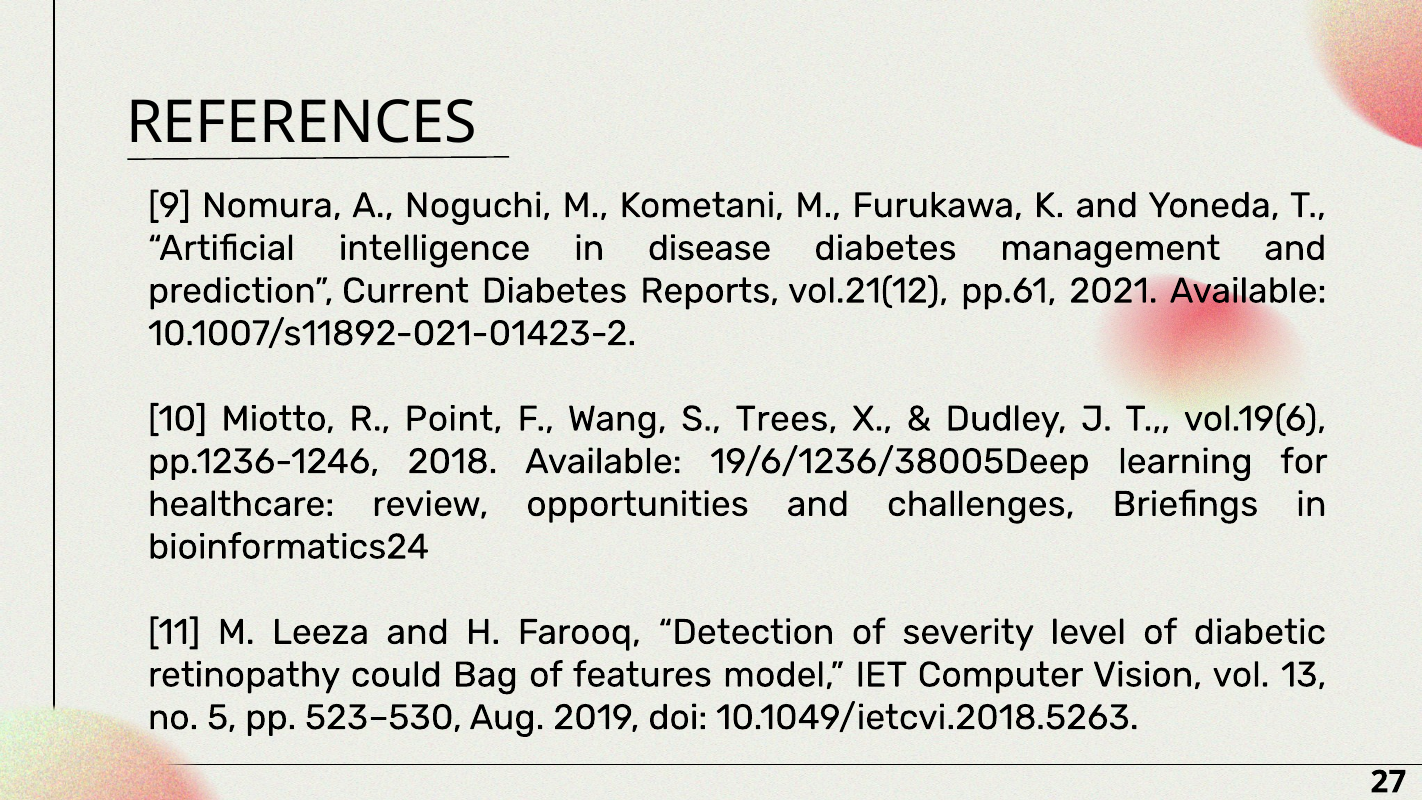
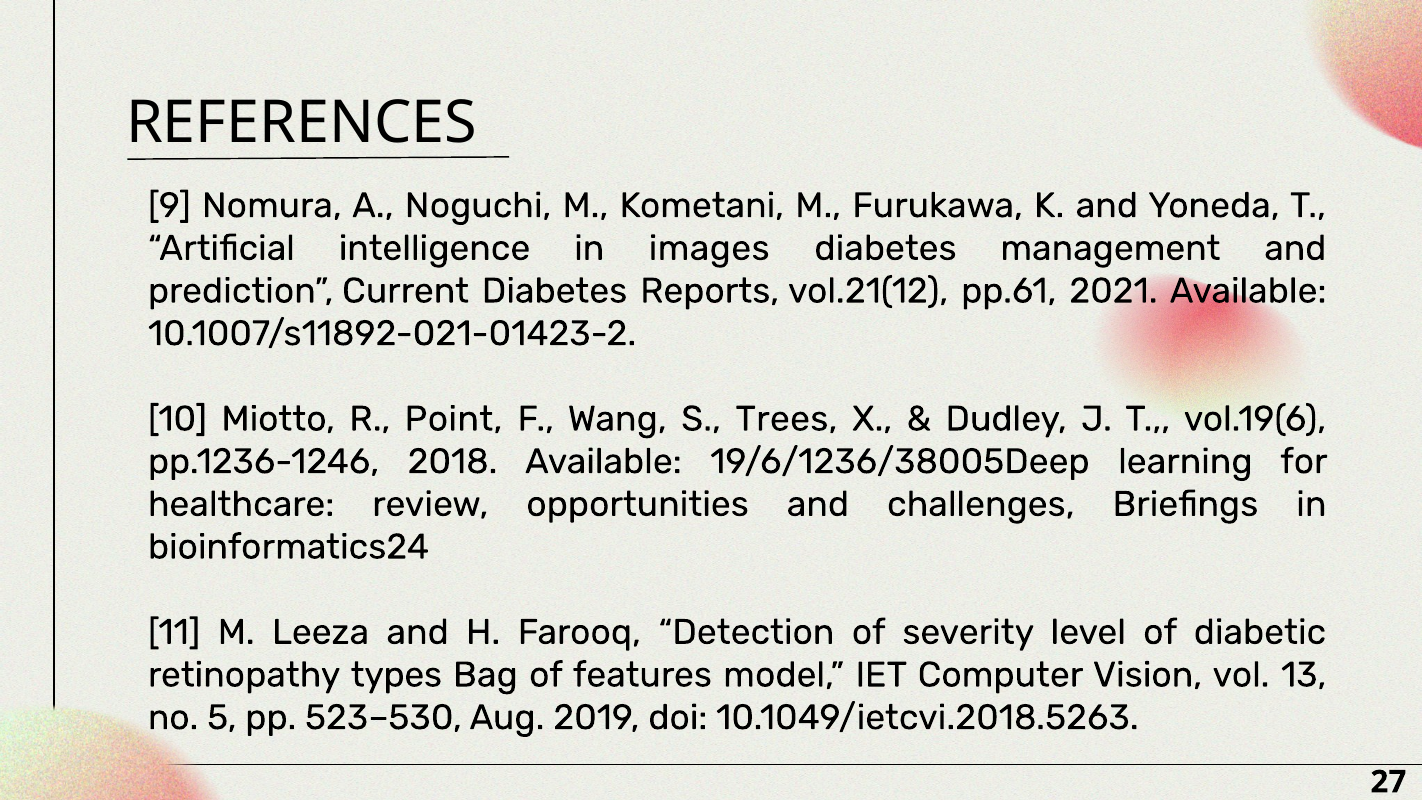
disease: disease -> images
could: could -> types
